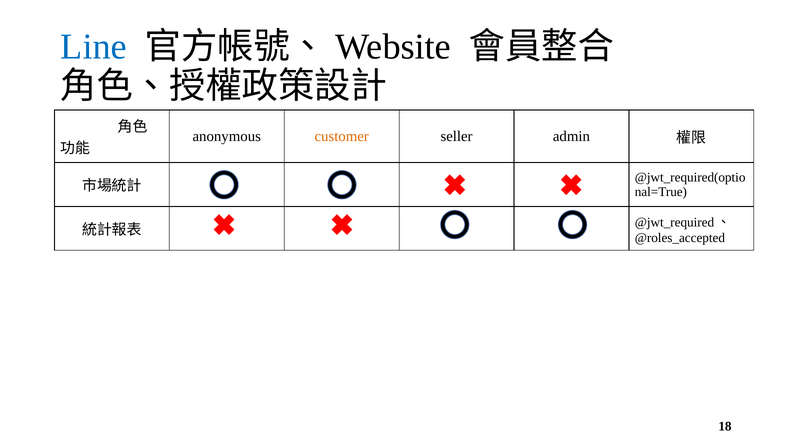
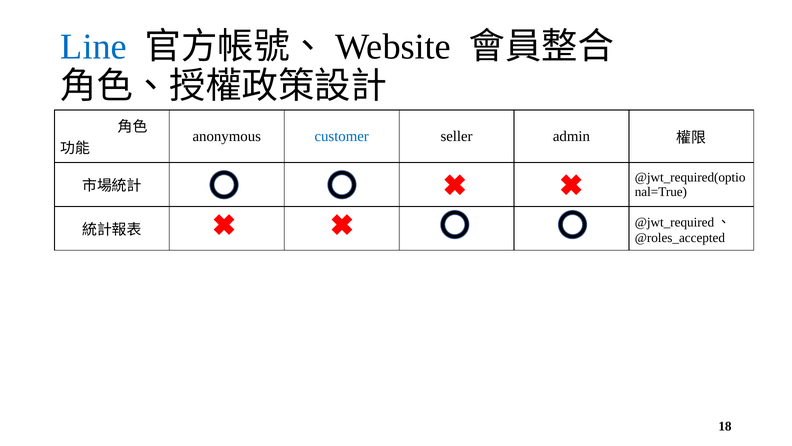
customer colour: orange -> blue
